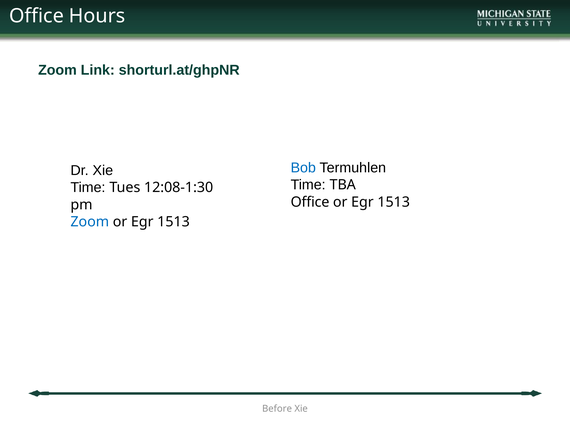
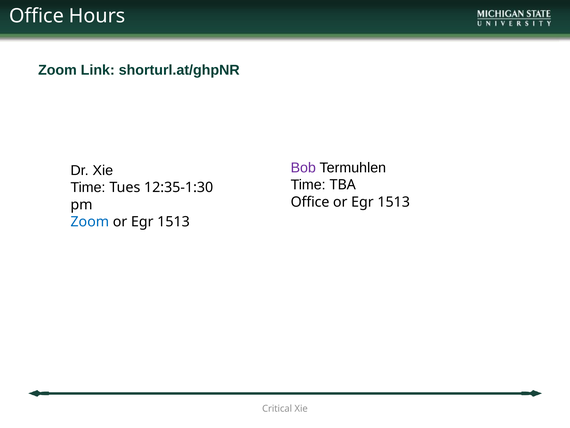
Bob colour: blue -> purple
12:08-1:30: 12:08-1:30 -> 12:35-1:30
Before: Before -> Critical
